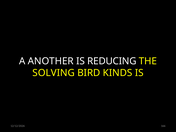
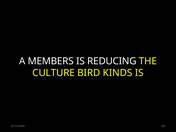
ANOTHER: ANOTHER -> MEMBERS
SOLVING: SOLVING -> CULTURE
